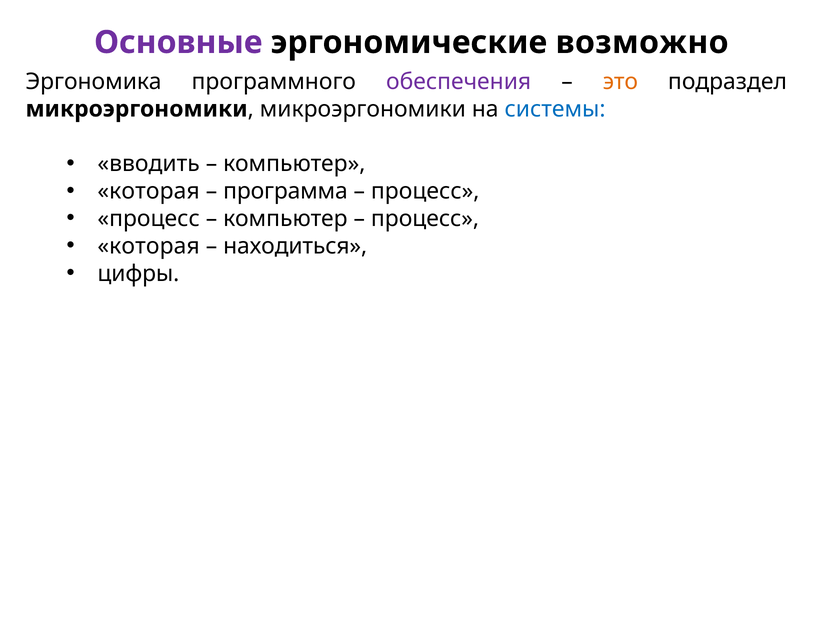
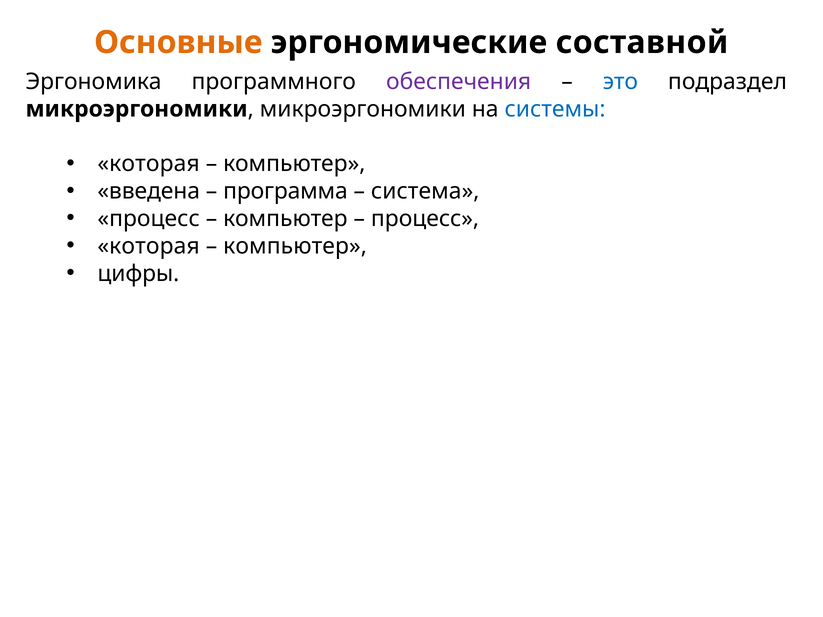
Основные colour: purple -> orange
возможно: возможно -> составной
это colour: orange -> blue
вводить at (149, 164): вводить -> которая
которая at (149, 191): которая -> введена
процесс at (425, 191): процесс -> система
находиться: находиться -> компьютер
